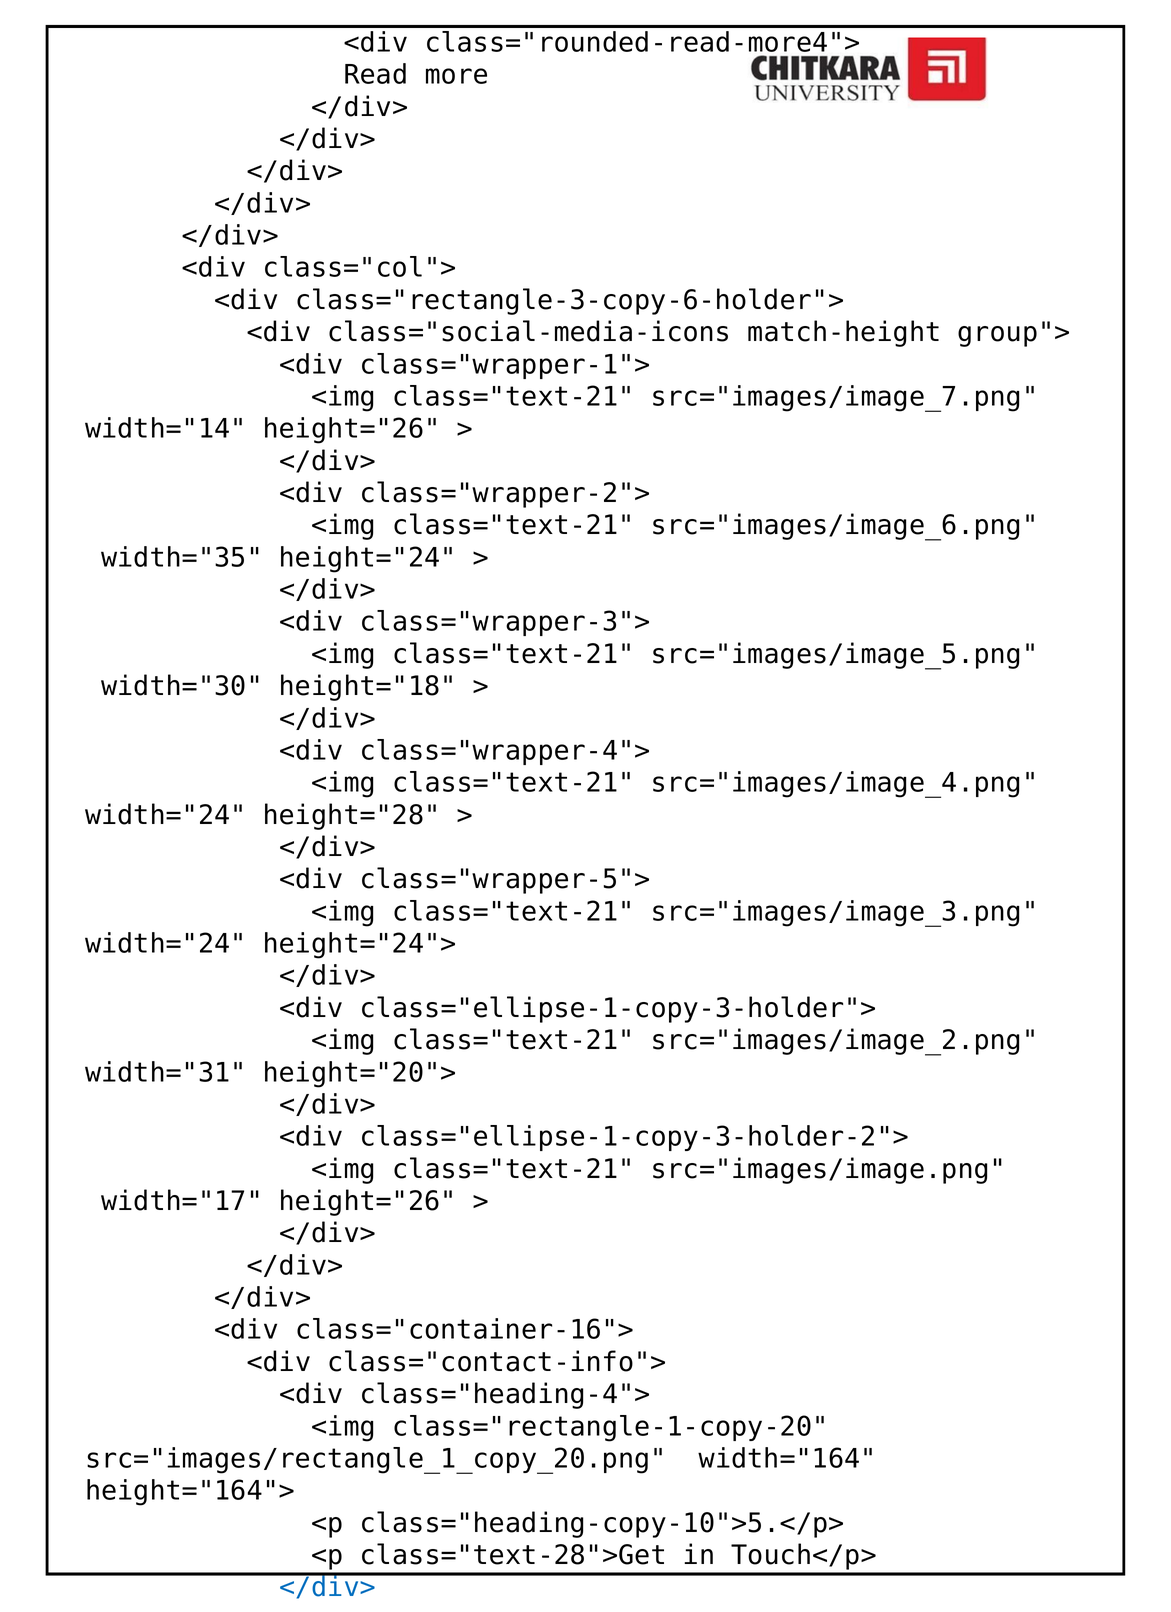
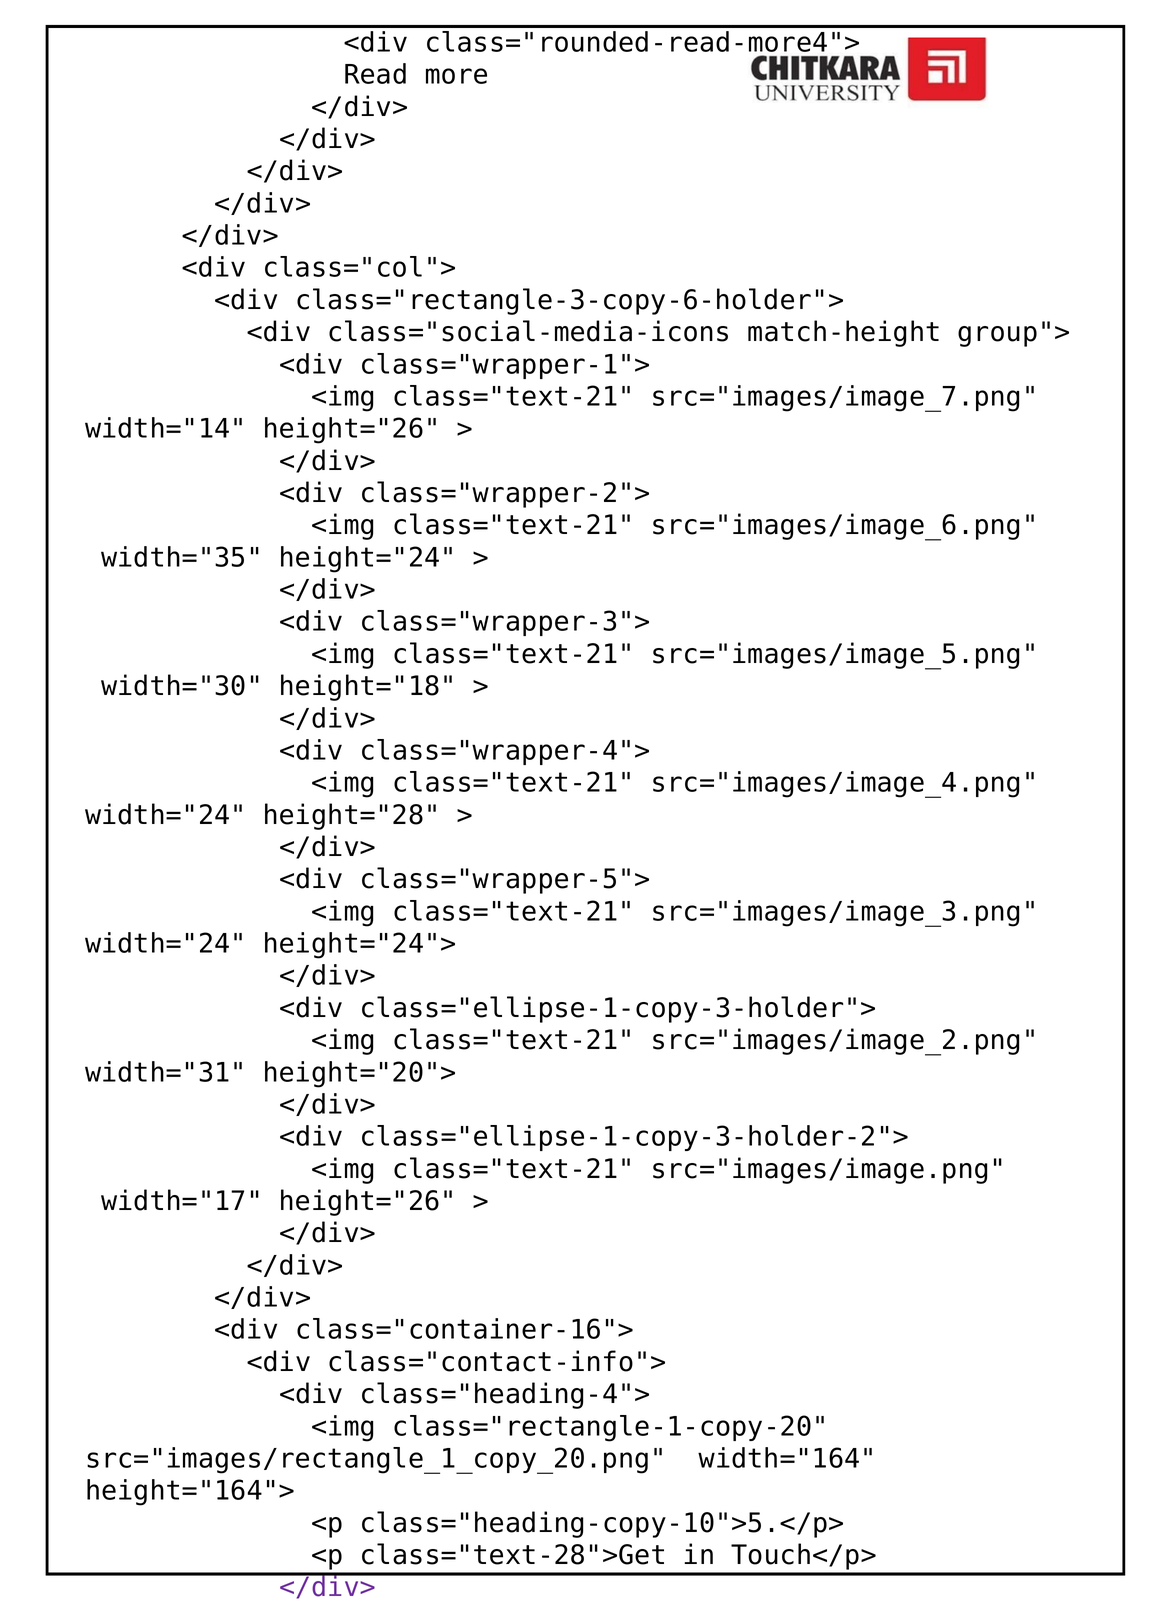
</div> at (327, 1587) colour: blue -> purple
